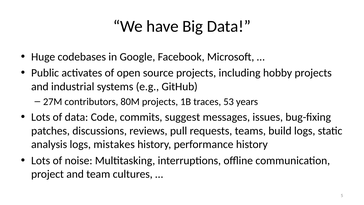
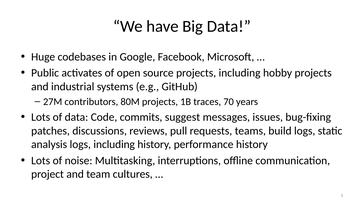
53: 53 -> 70
logs mistakes: mistakes -> including
